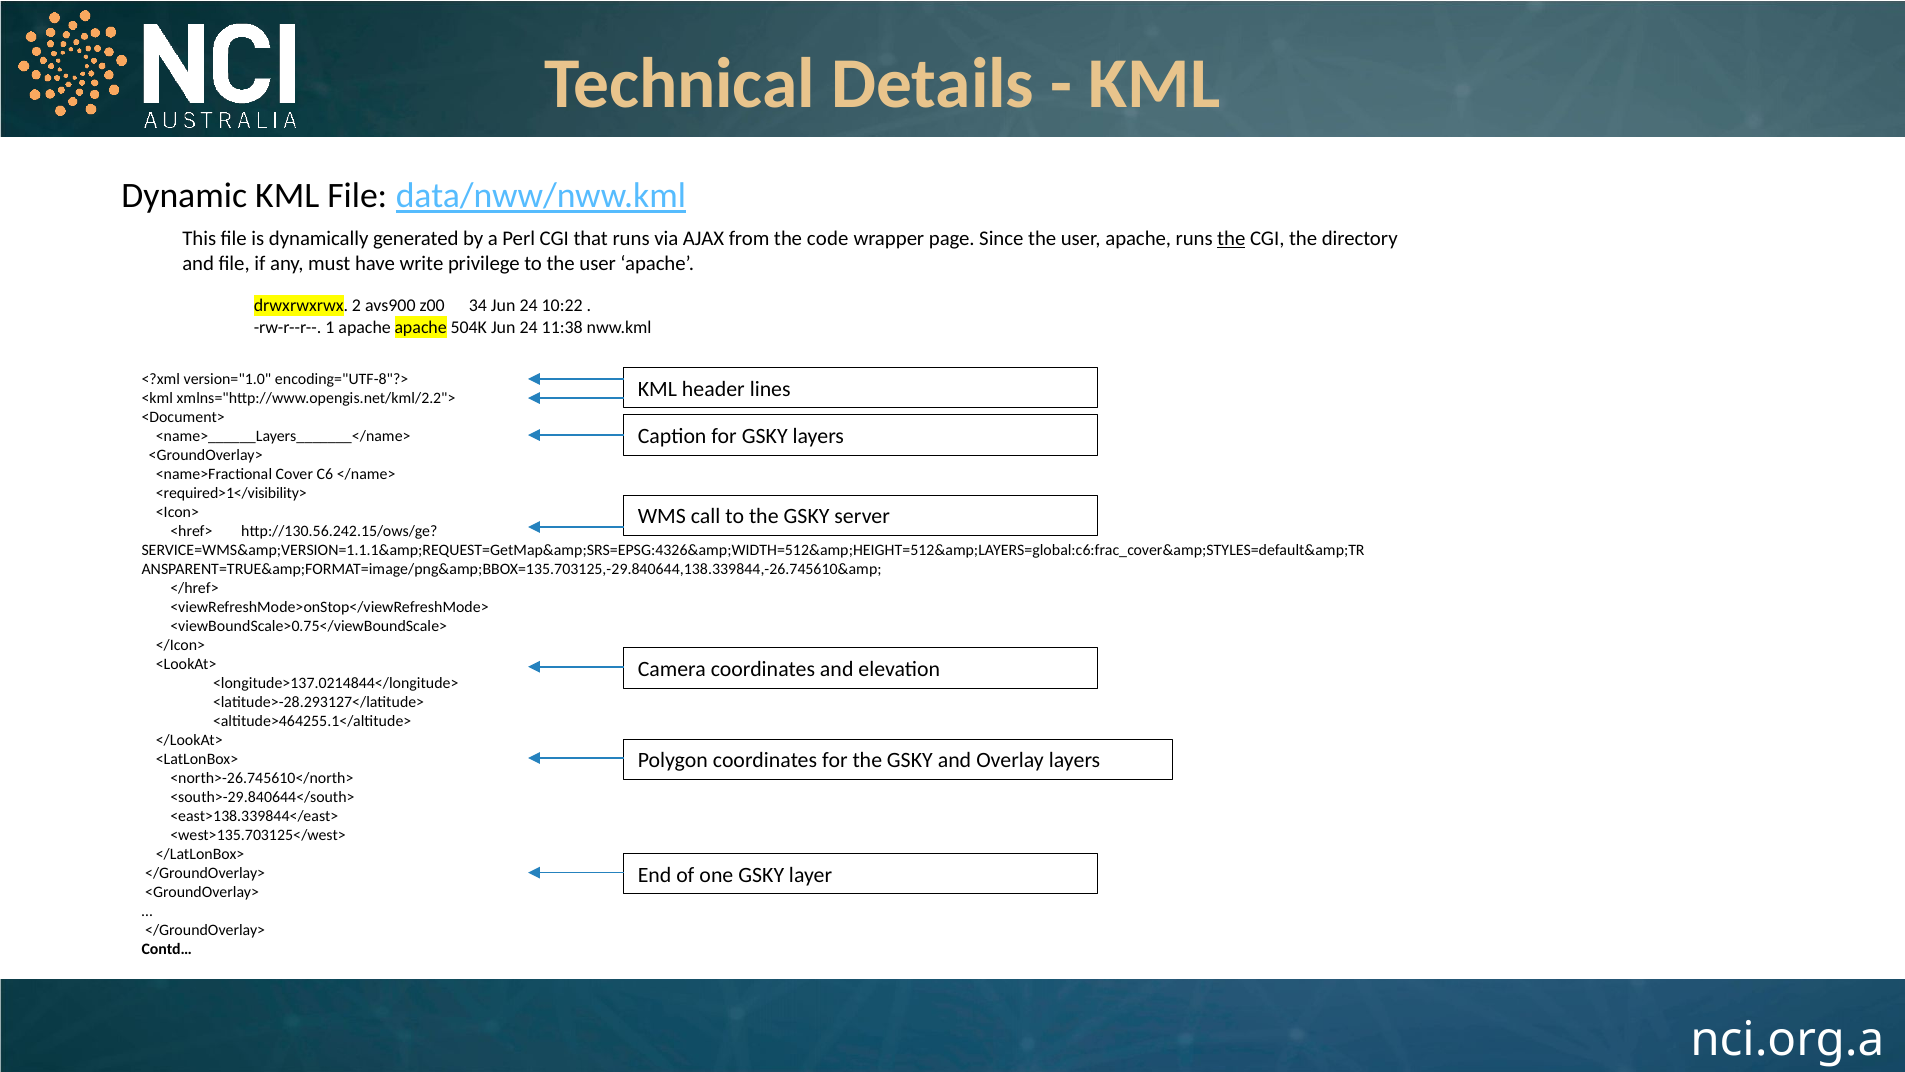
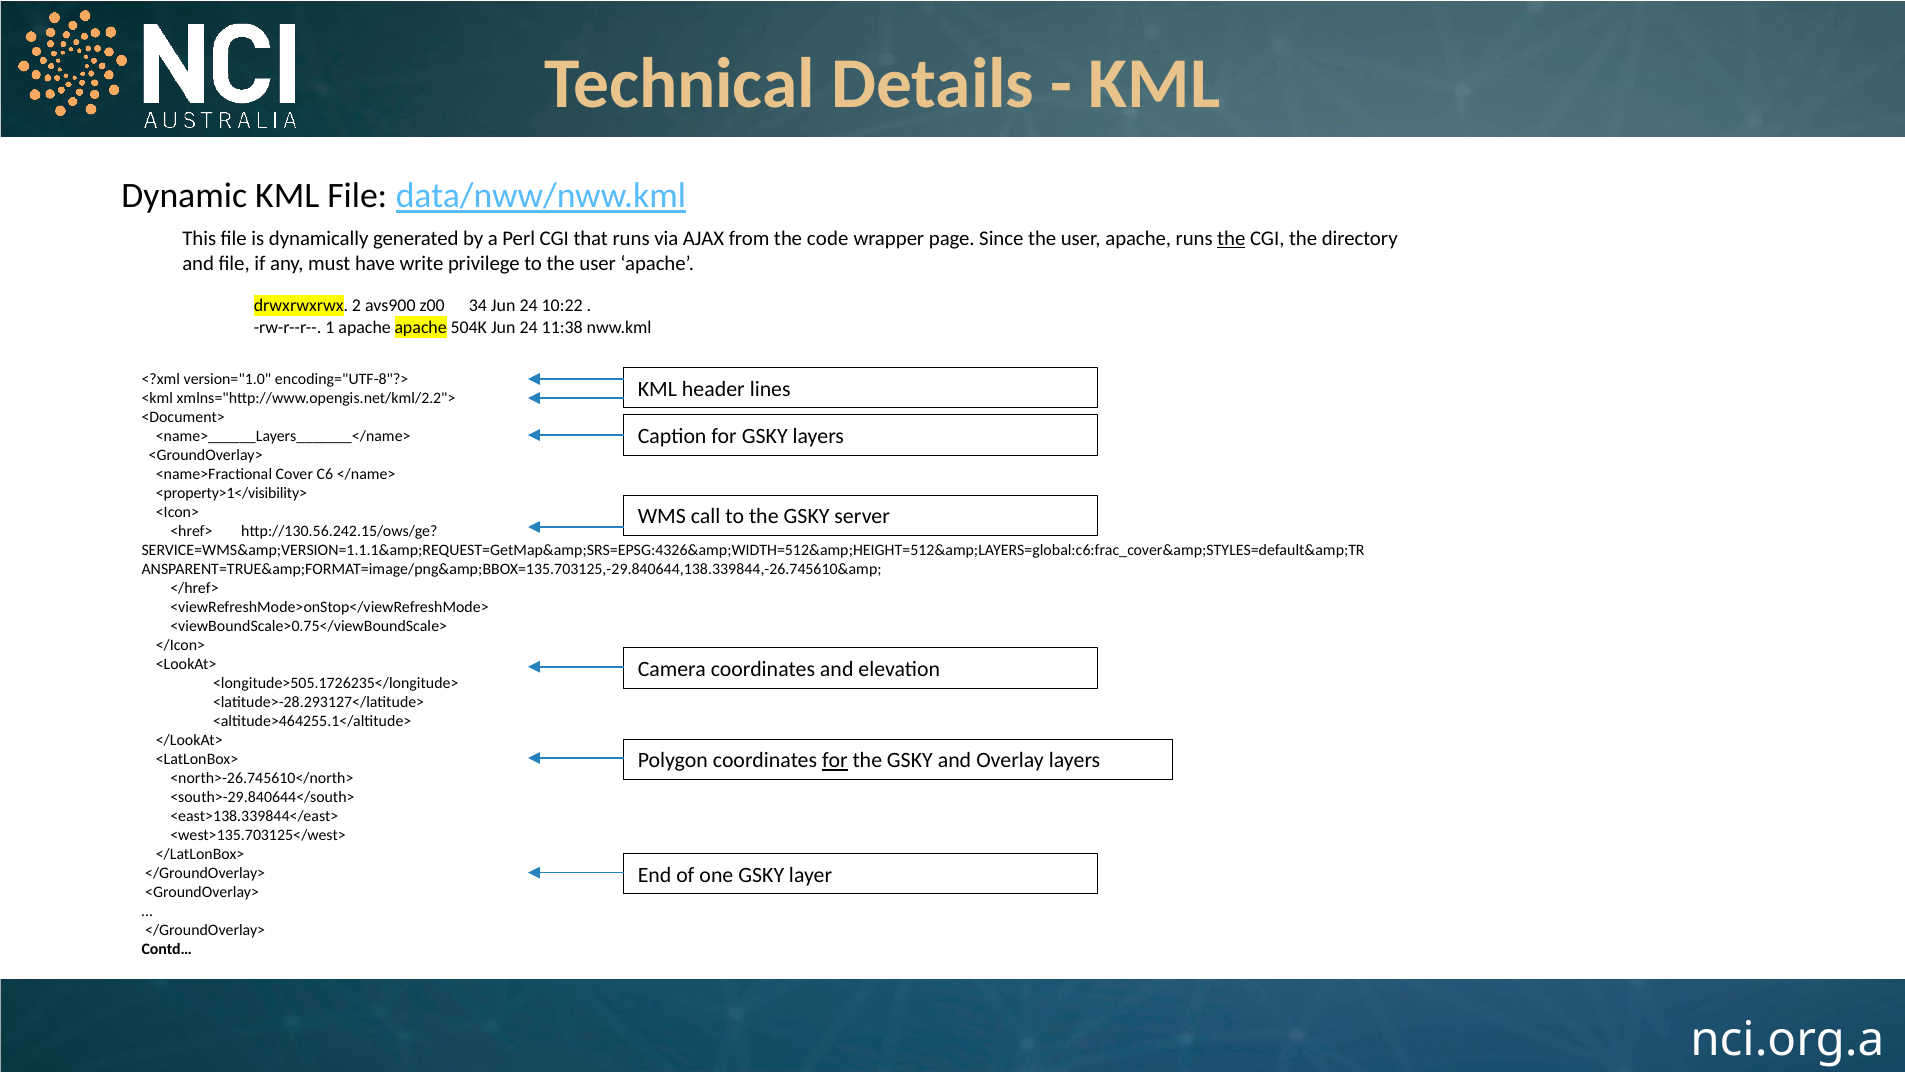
<required>1</visibility>: <required>1</visibility> -> <property>1</visibility>
<longitude>137.0214844</longitude>: <longitude>137.0214844</longitude> -> <longitude>505.1726235</longitude>
for at (835, 760) underline: none -> present
